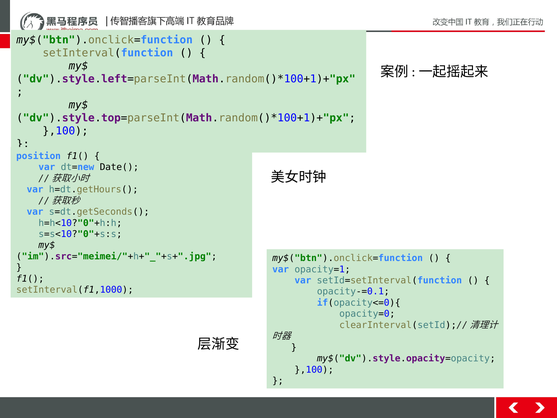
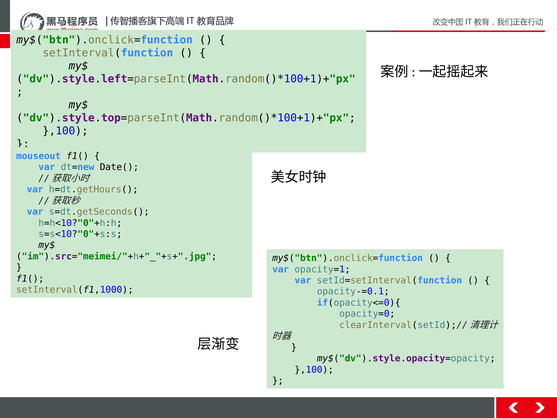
position: position -> mouseout
